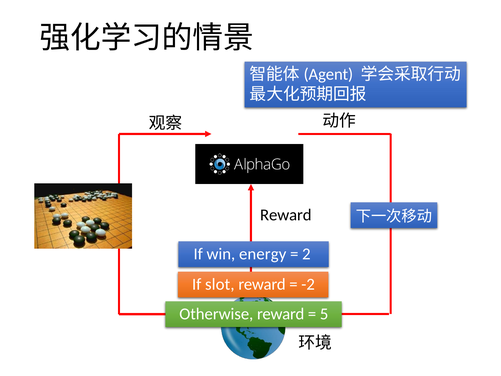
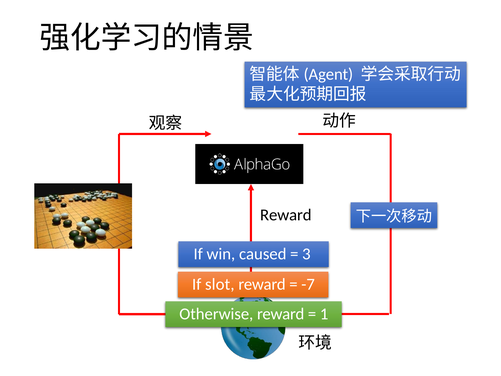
energy: energy -> caused
2: 2 -> 3
-2: -2 -> -7
5: 5 -> 1
